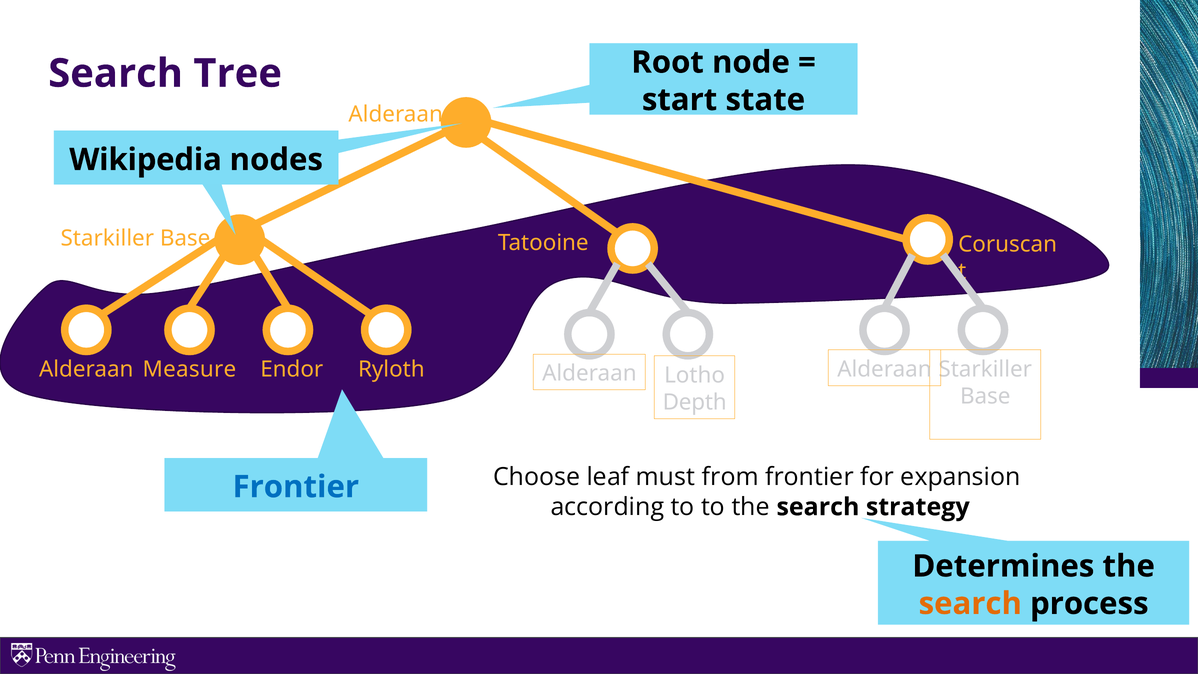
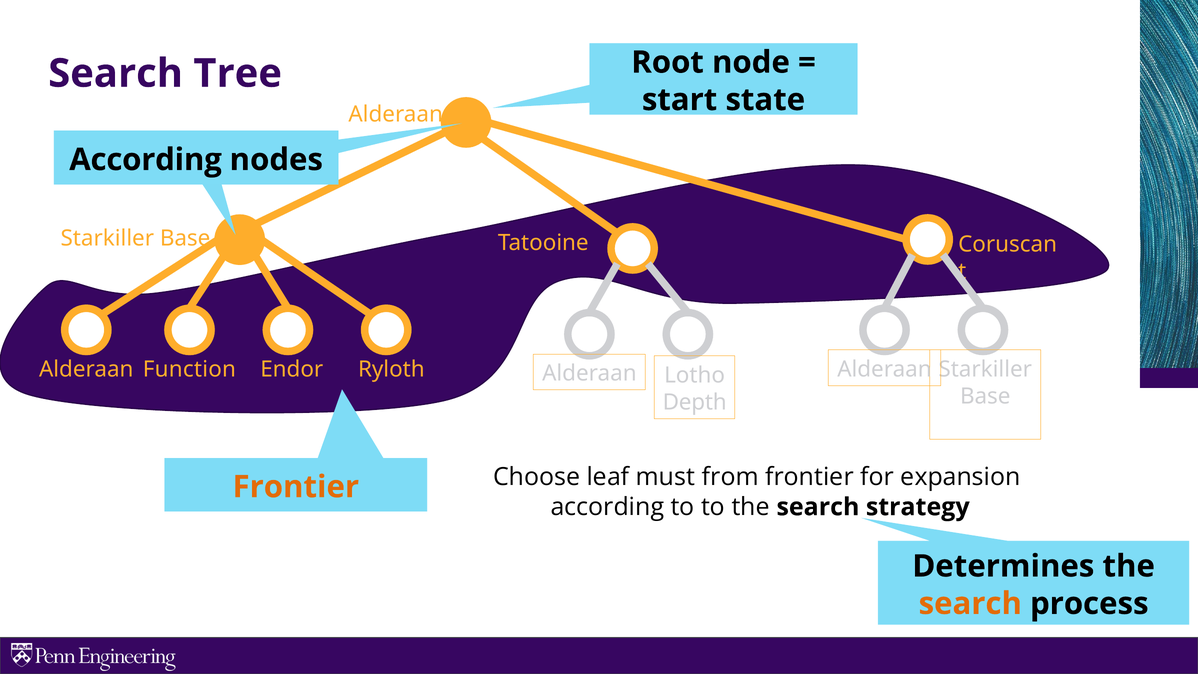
Wikipedia at (146, 160): Wikipedia -> According
Measure: Measure -> Function
Frontier at (296, 487) colour: blue -> orange
